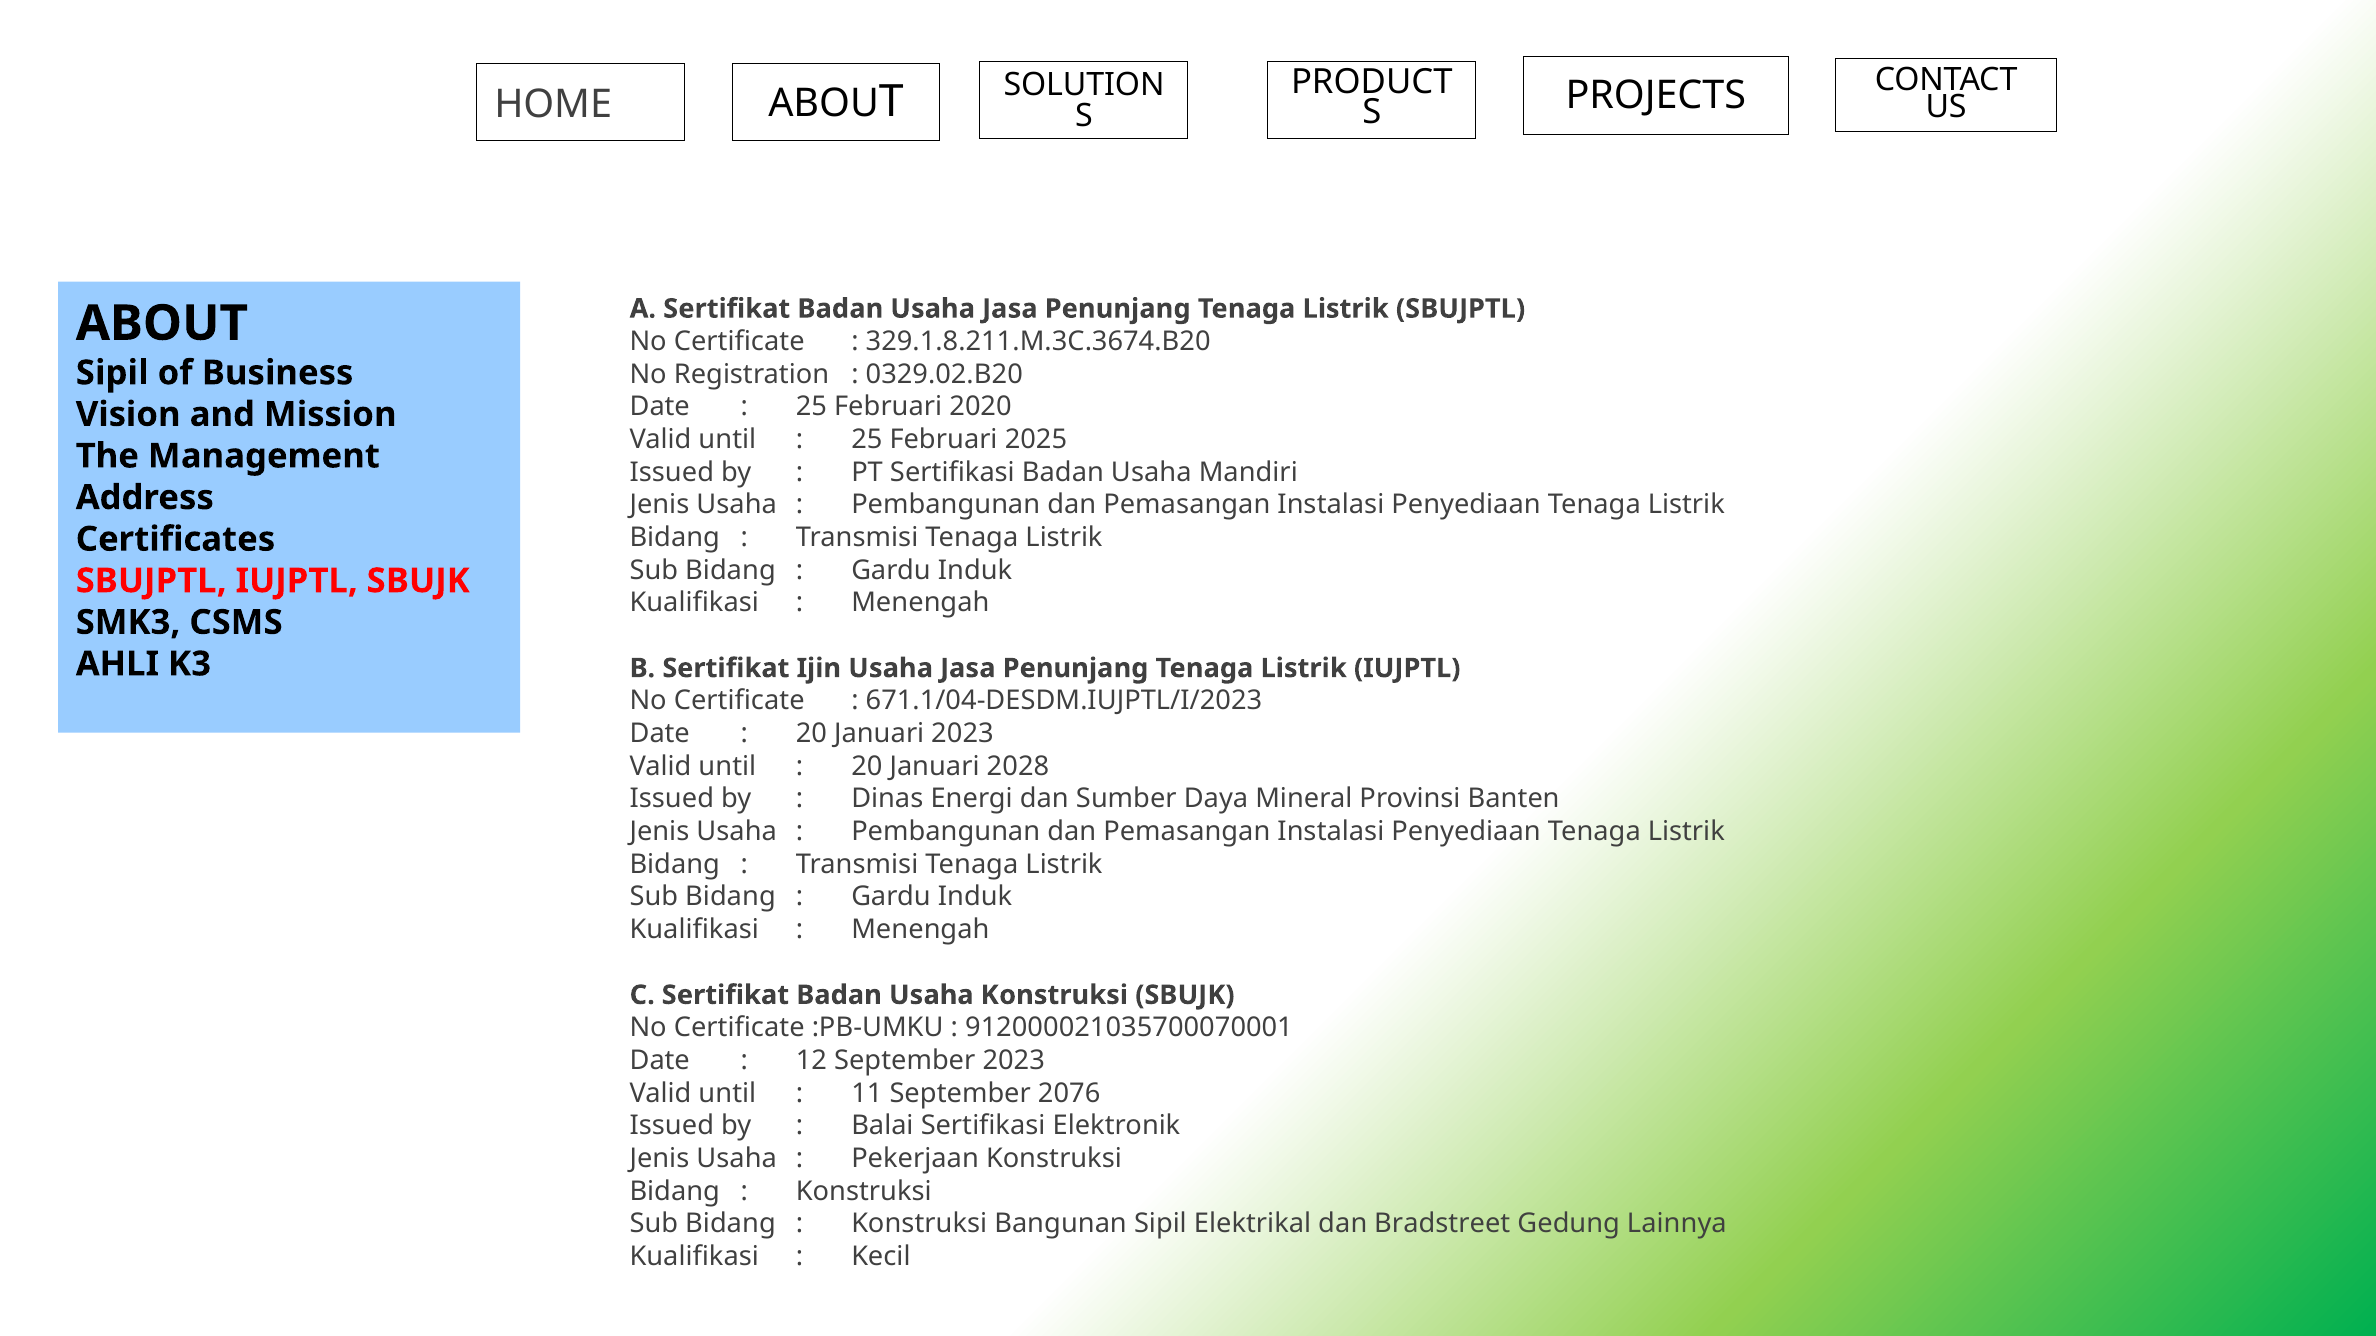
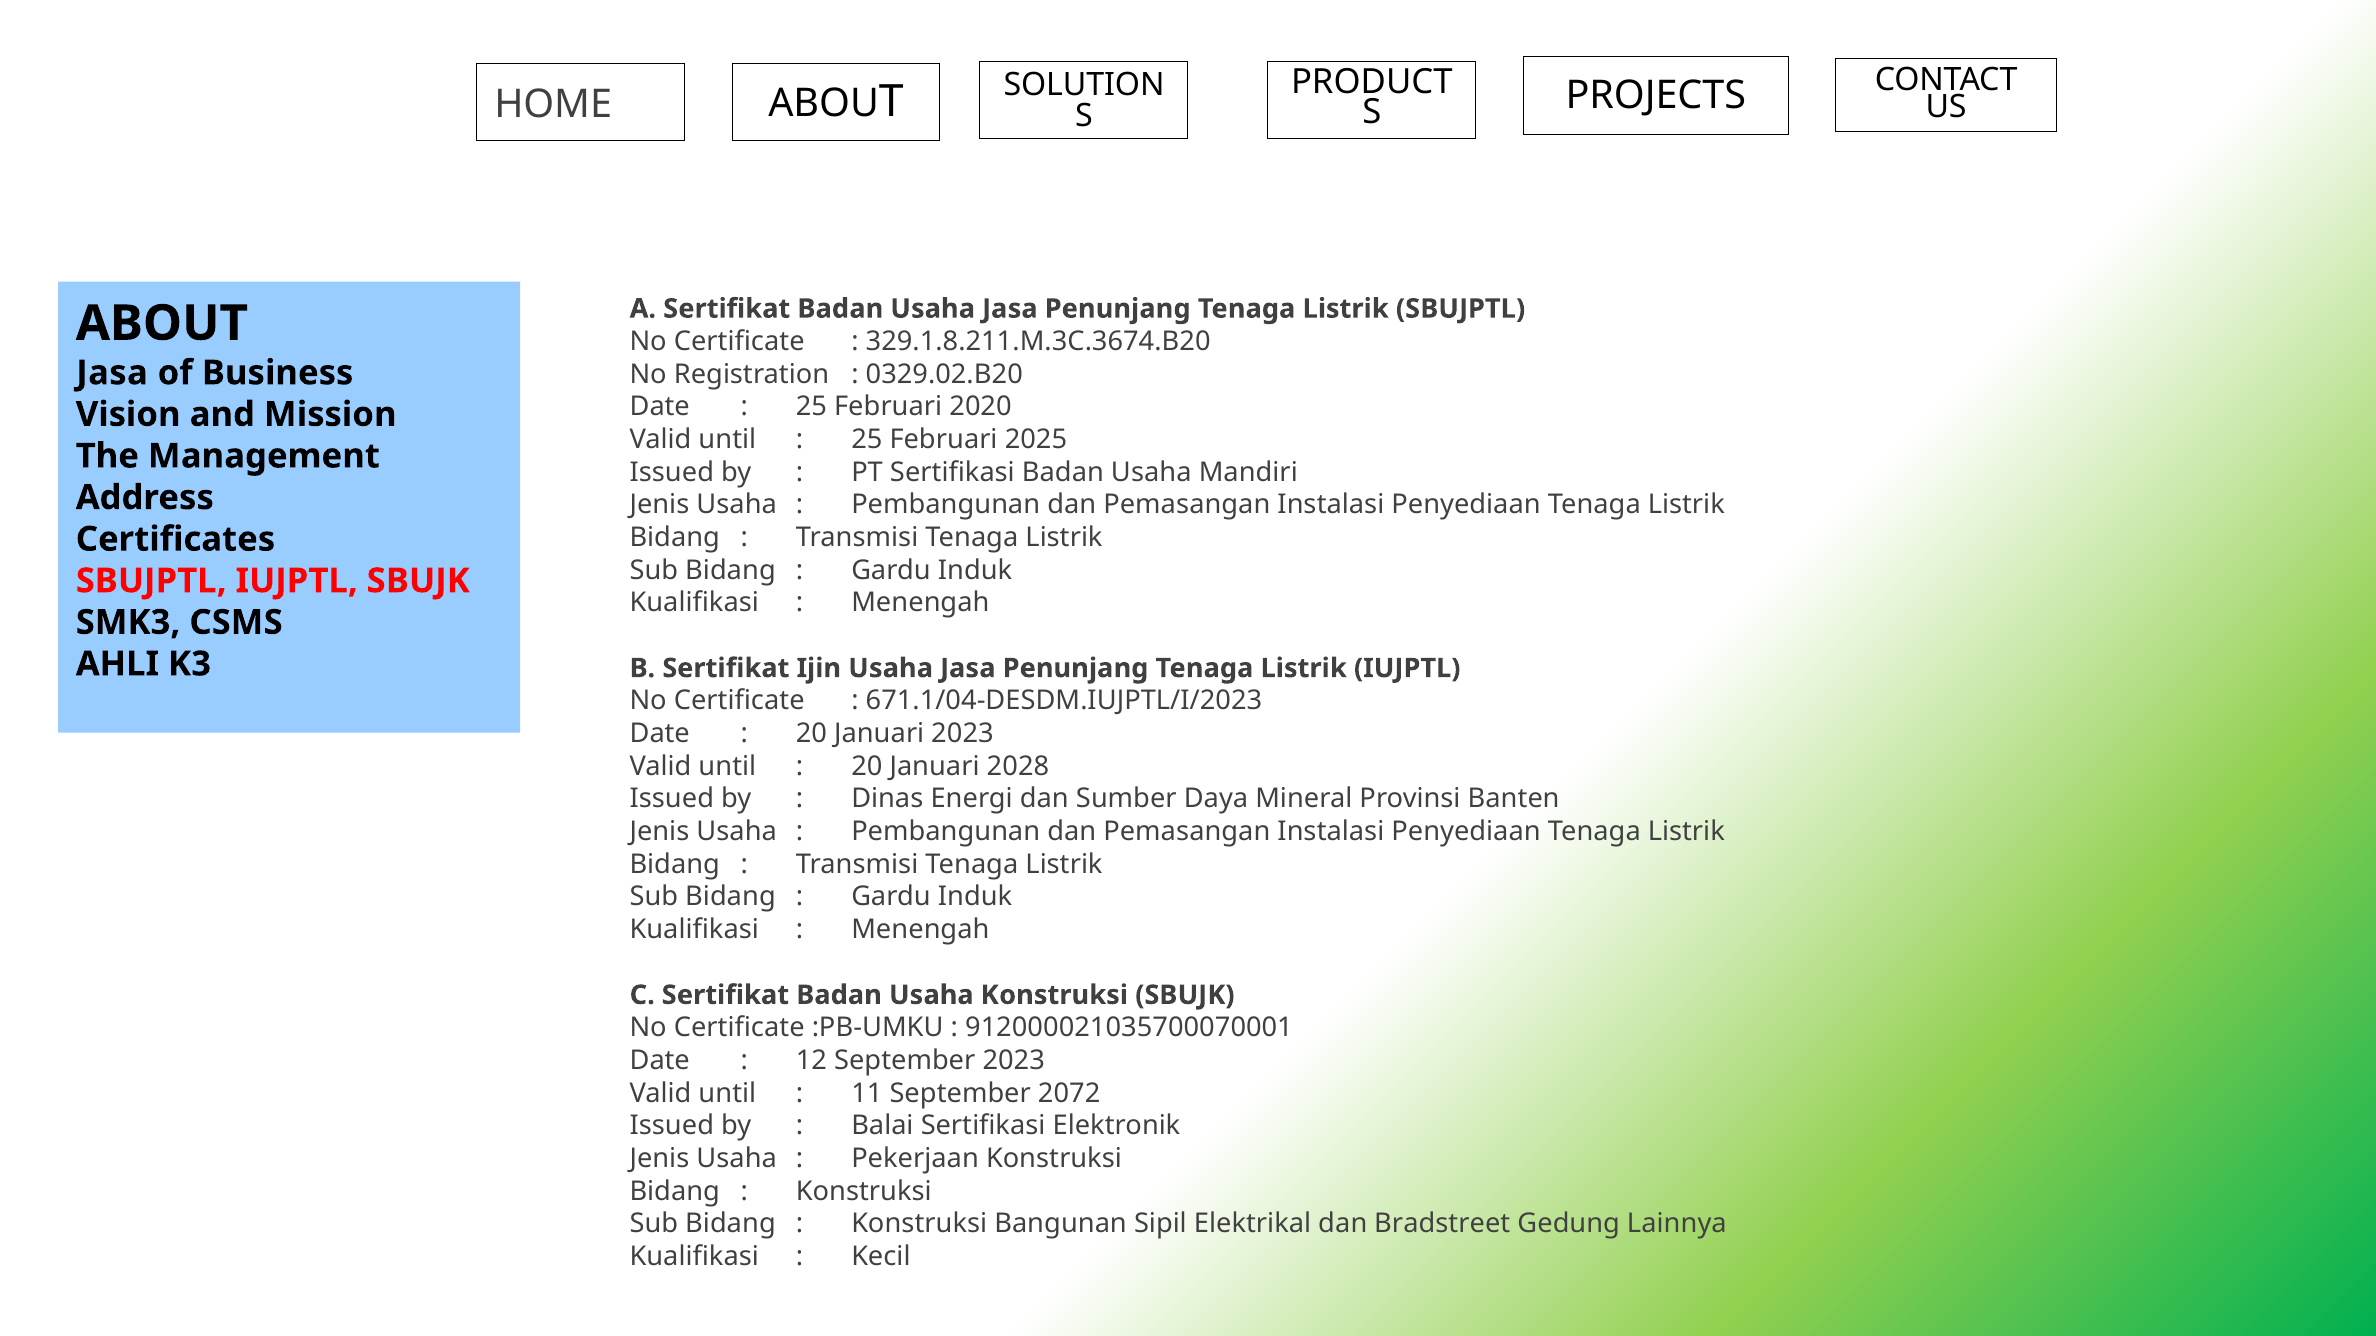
Sipil at (112, 373): Sipil -> Jasa
2076: 2076 -> 2072
